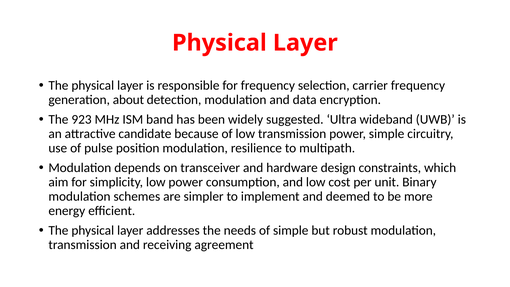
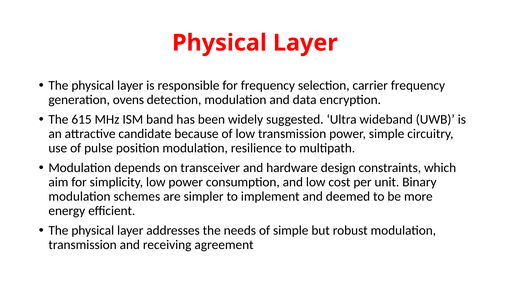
about: about -> ovens
923: 923 -> 615
